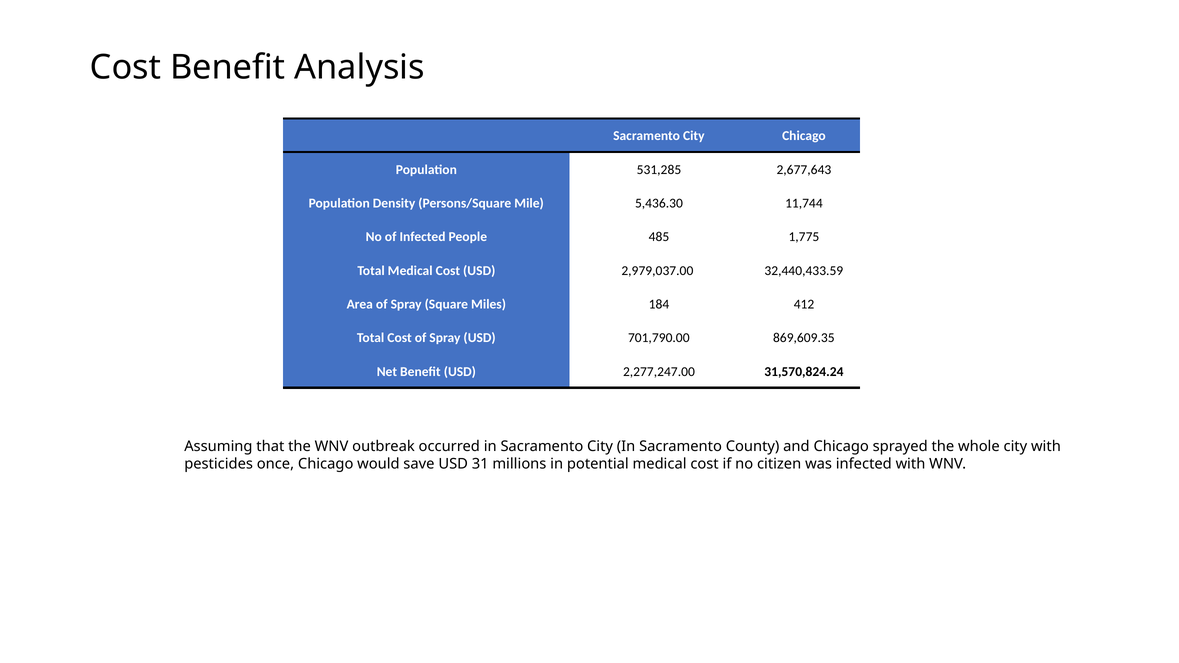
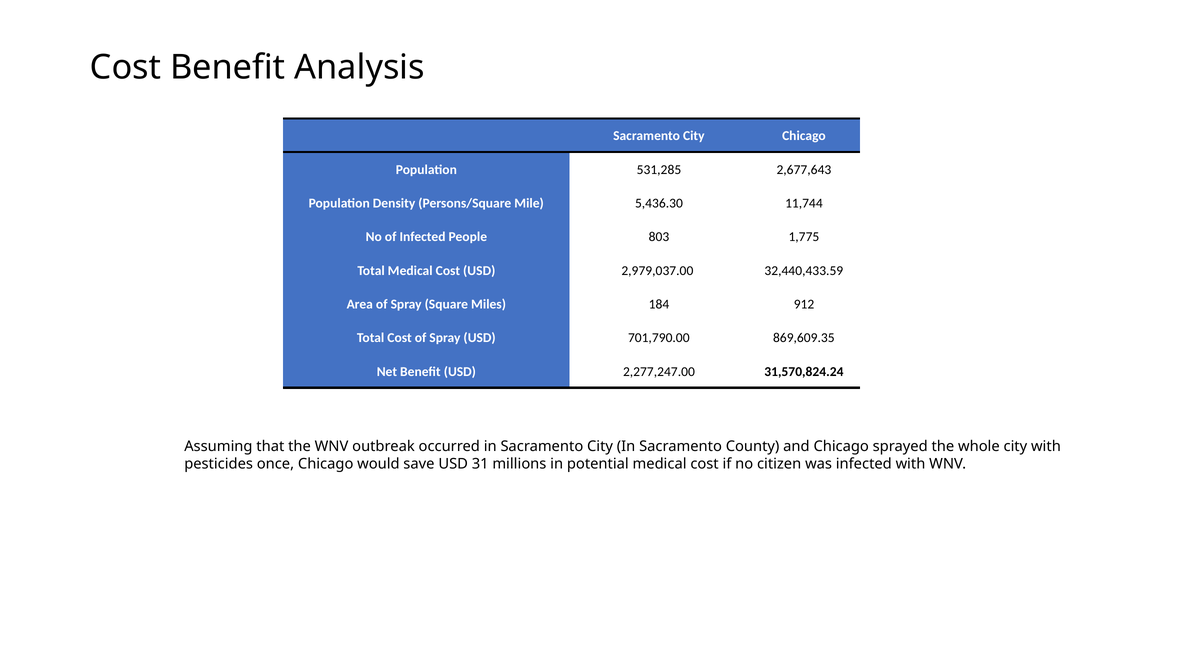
485: 485 -> 803
412: 412 -> 912
